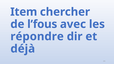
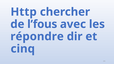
Item: Item -> Http
déjà: déjà -> cinq
